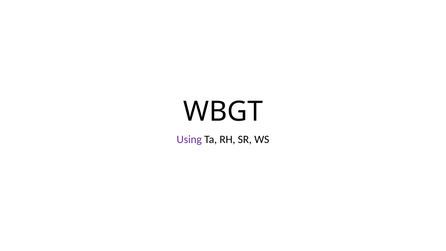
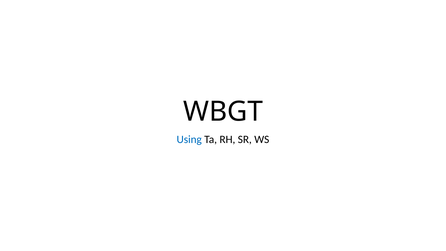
Using colour: purple -> blue
